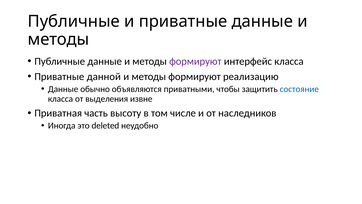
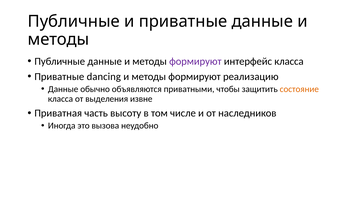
данной: данной -> dancing
состояние colour: blue -> orange
deleted: deleted -> вызова
